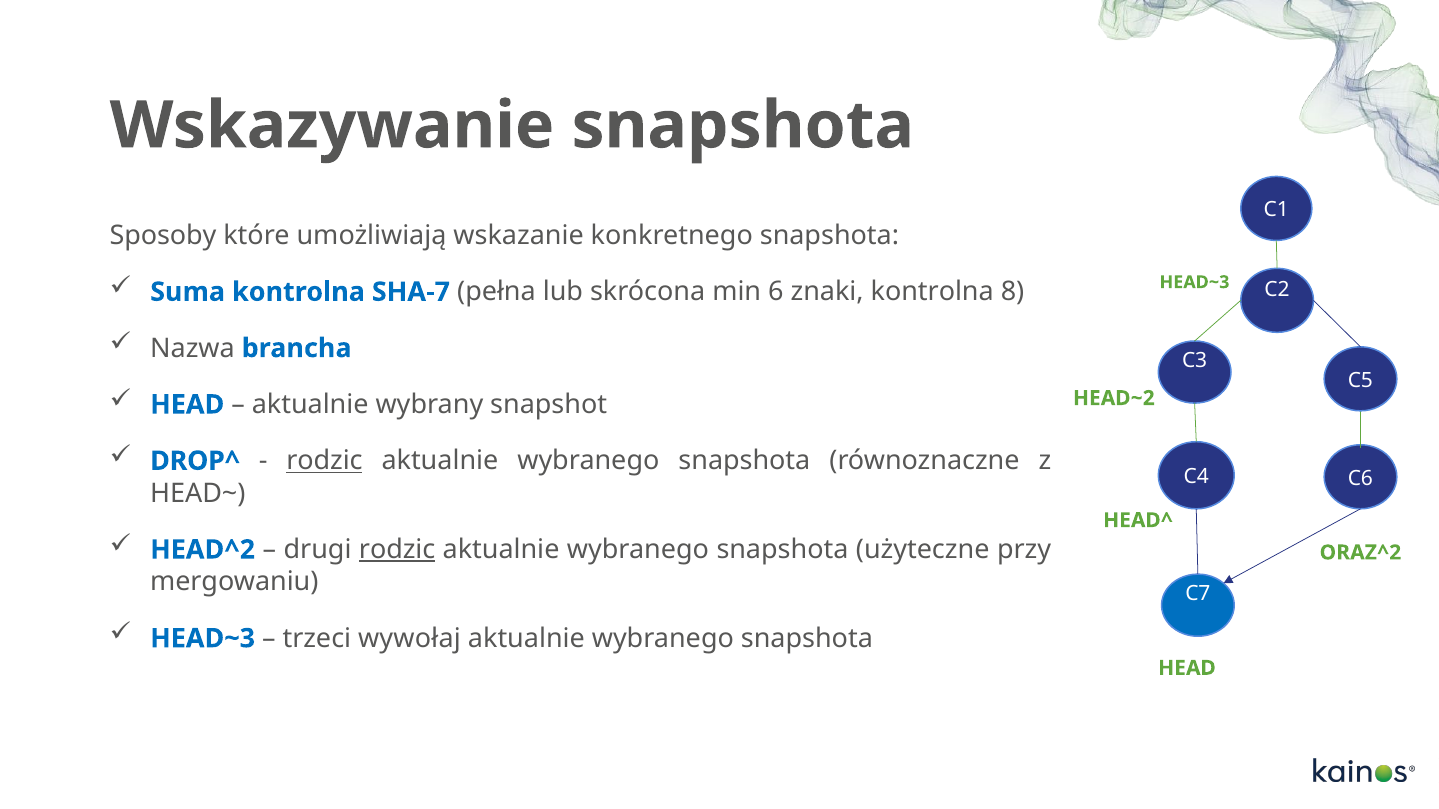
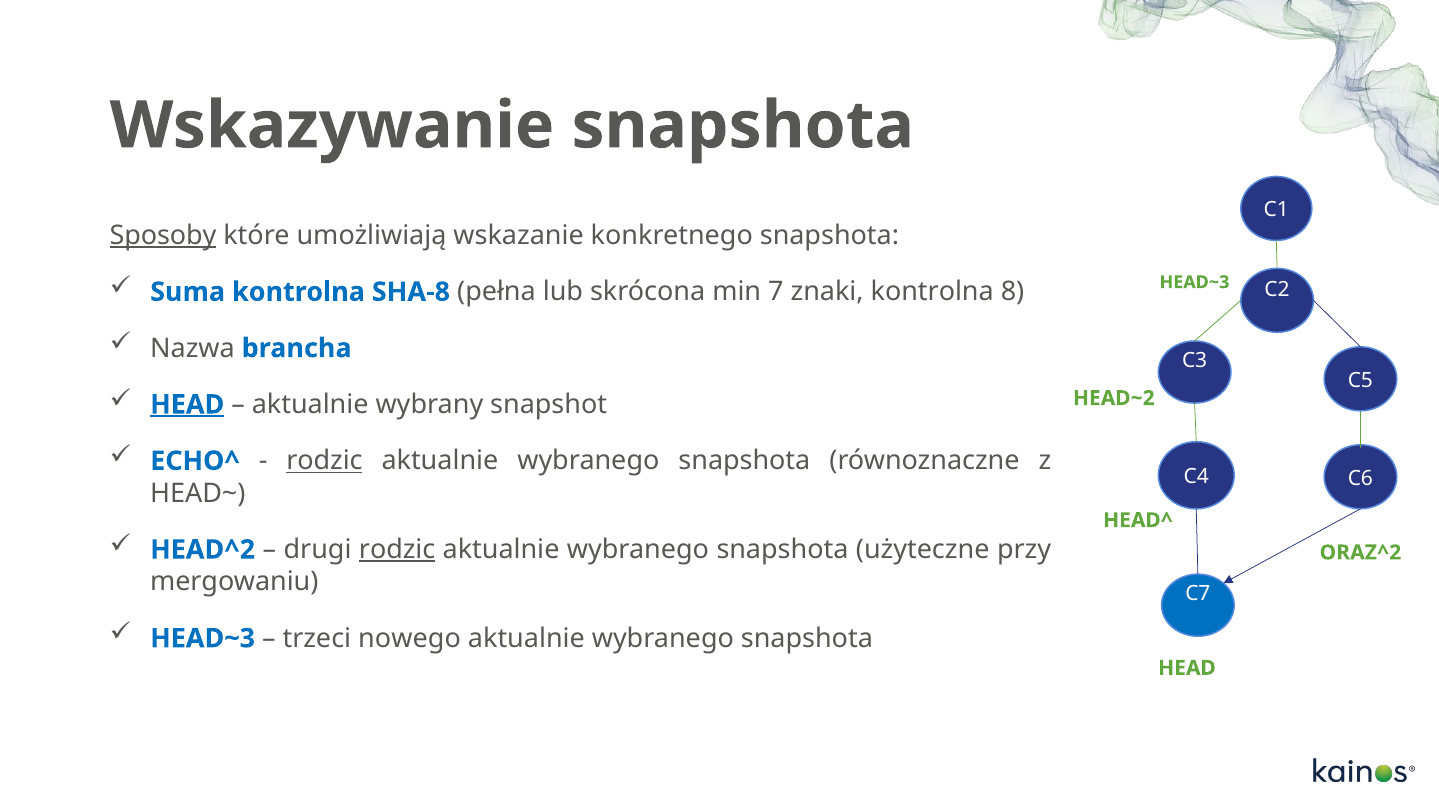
Sposoby underline: none -> present
SHA-7: SHA-7 -> SHA-8
6: 6 -> 7
HEAD at (187, 405) underline: none -> present
DROP^: DROP^ -> ECHO^
wywołaj: wywołaj -> nowego
